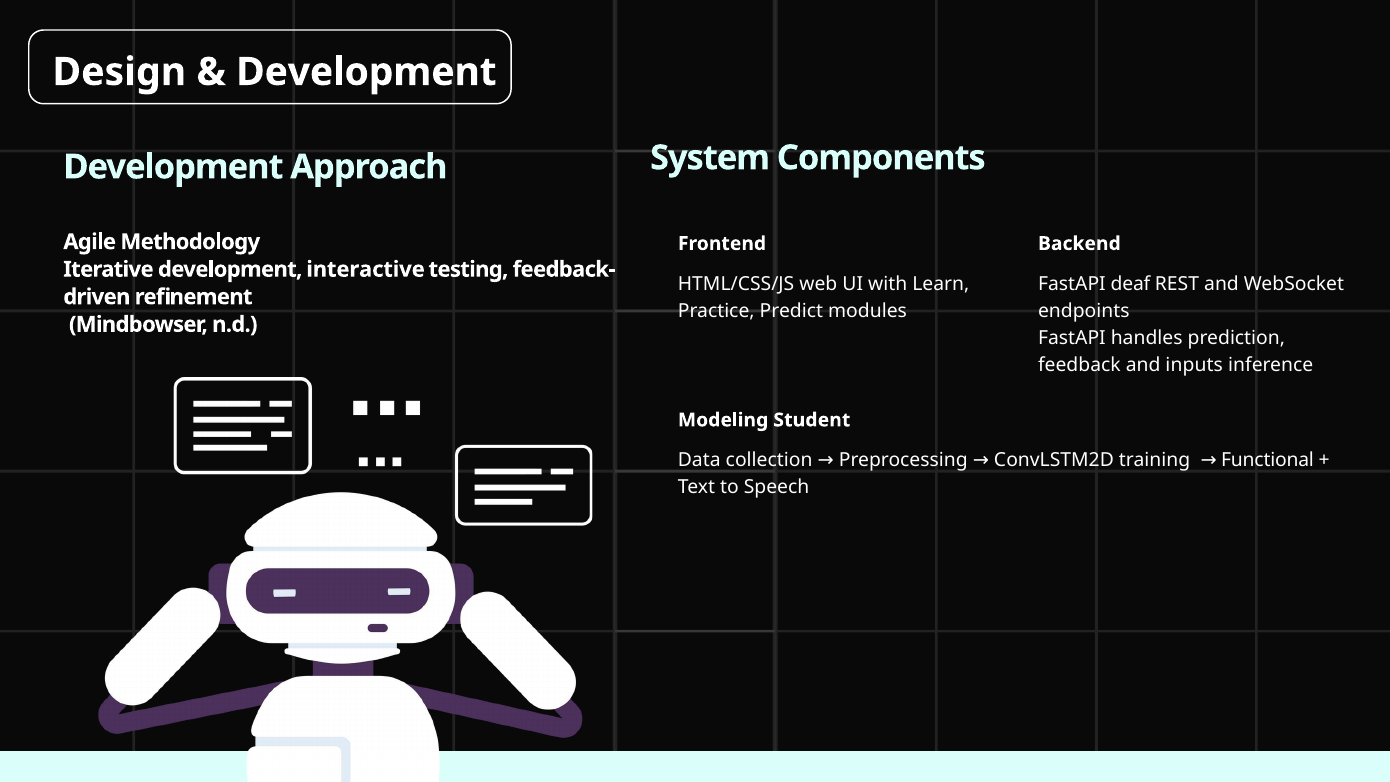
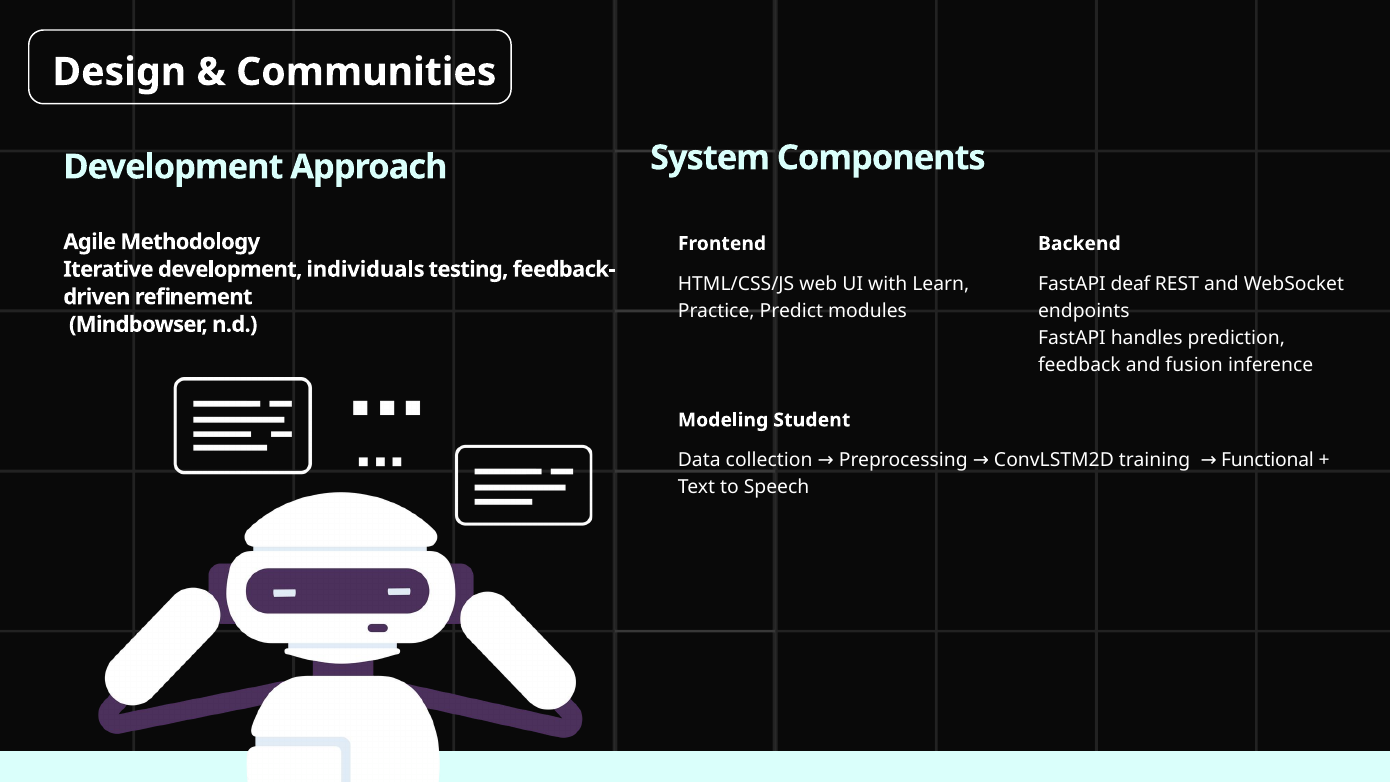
Development at (366, 72): Development -> Communities
interactive: interactive -> individuals
inputs: inputs -> fusion
